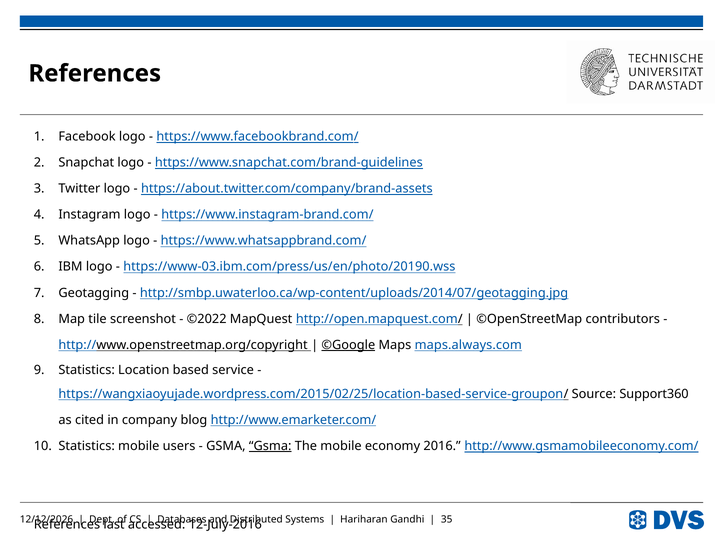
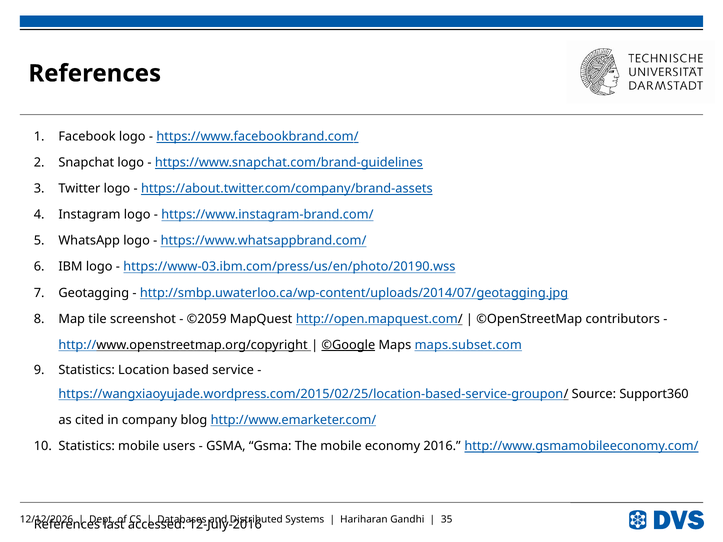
©2022: ©2022 -> ©2059
maps.always.com: maps.always.com -> maps.subset.com
Gsma at (270, 446) underline: present -> none
